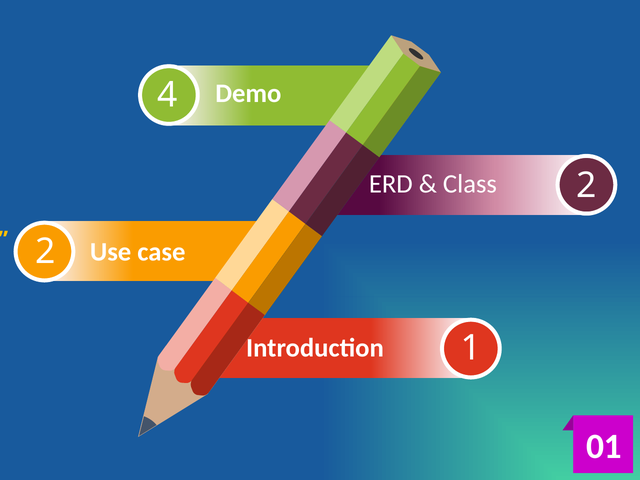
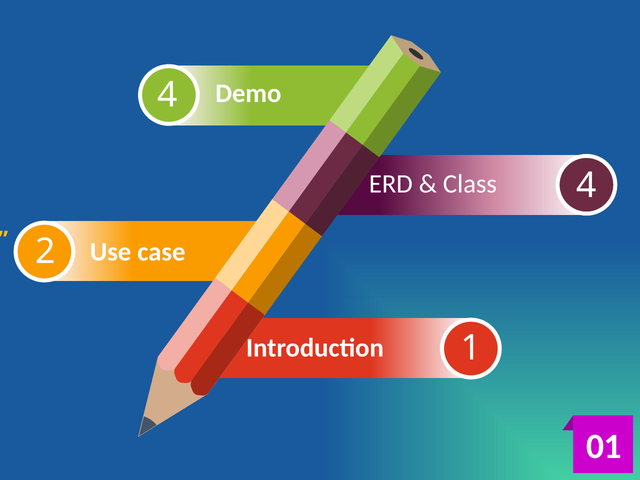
Class 2: 2 -> 4
